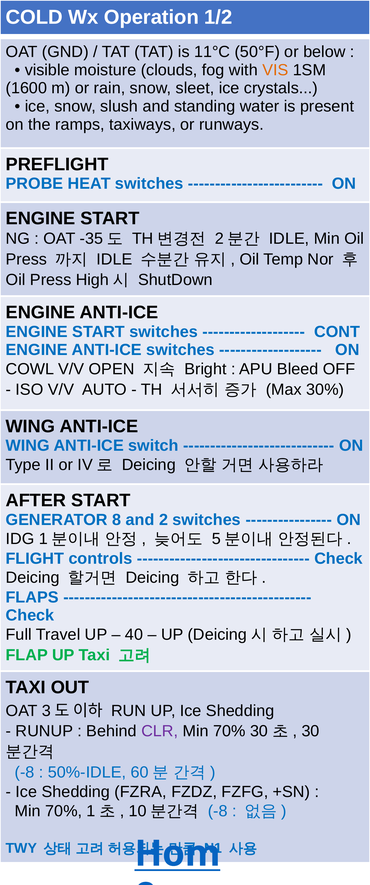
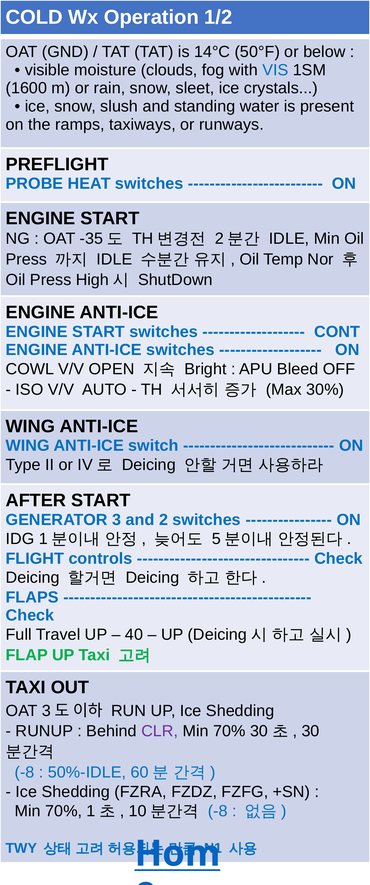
11°C: 11°C -> 14°C
VIS colour: orange -> blue
8: 8 -> 3
